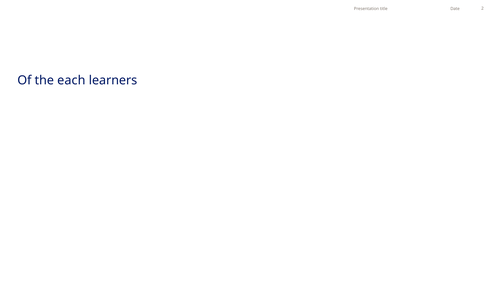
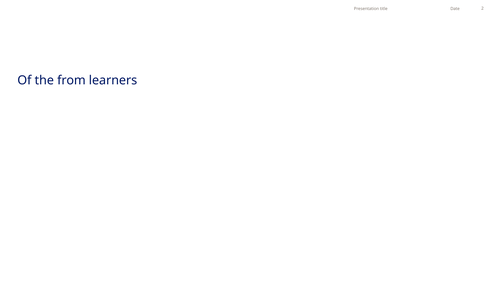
each: each -> from
